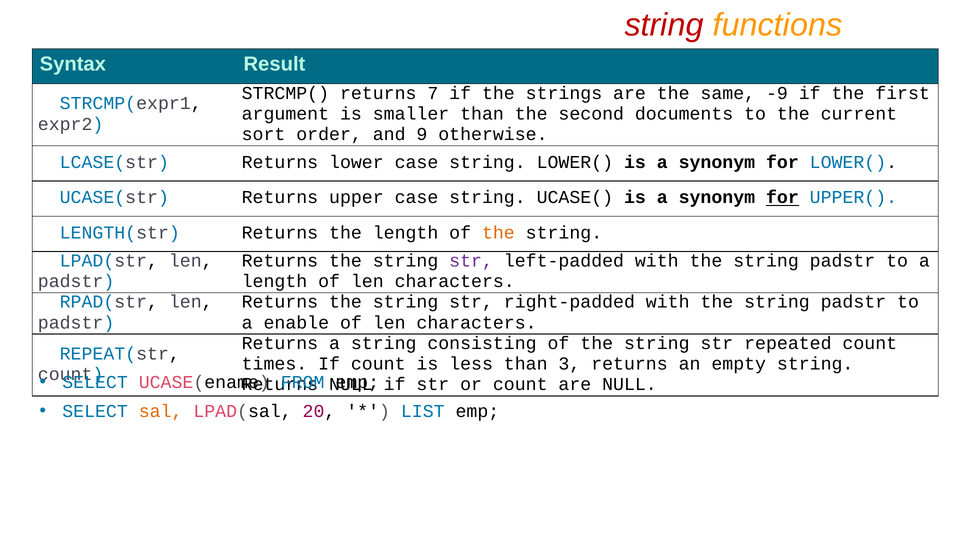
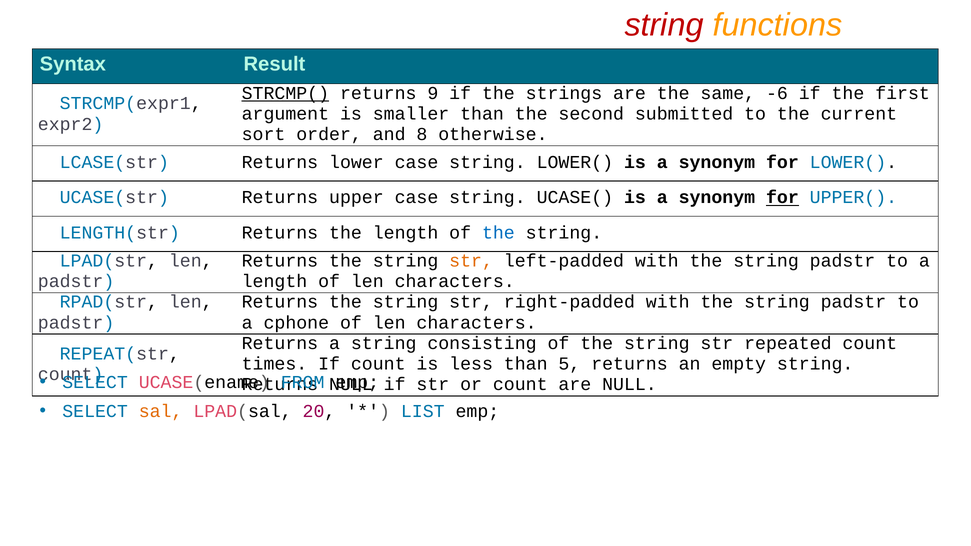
STRCMP( underline: none -> present
7: 7 -> 9
-9: -9 -> -6
documents: documents -> submitted
9: 9 -> 8
the at (498, 233) colour: orange -> blue
str at (471, 261) colour: purple -> orange
enable: enable -> cphone
3: 3 -> 5
